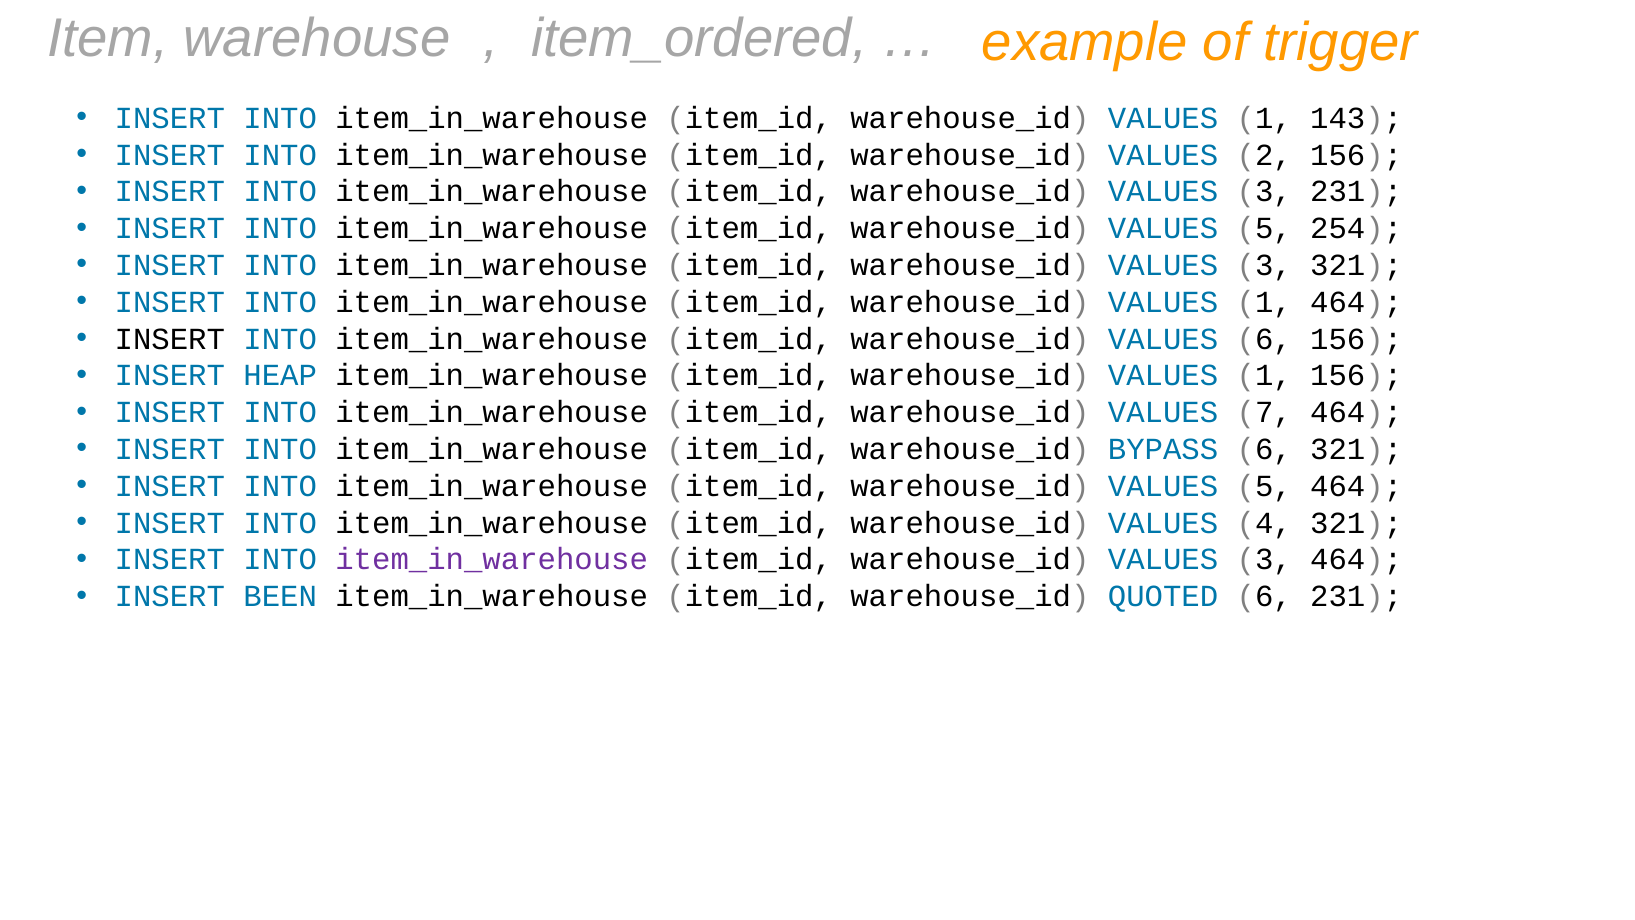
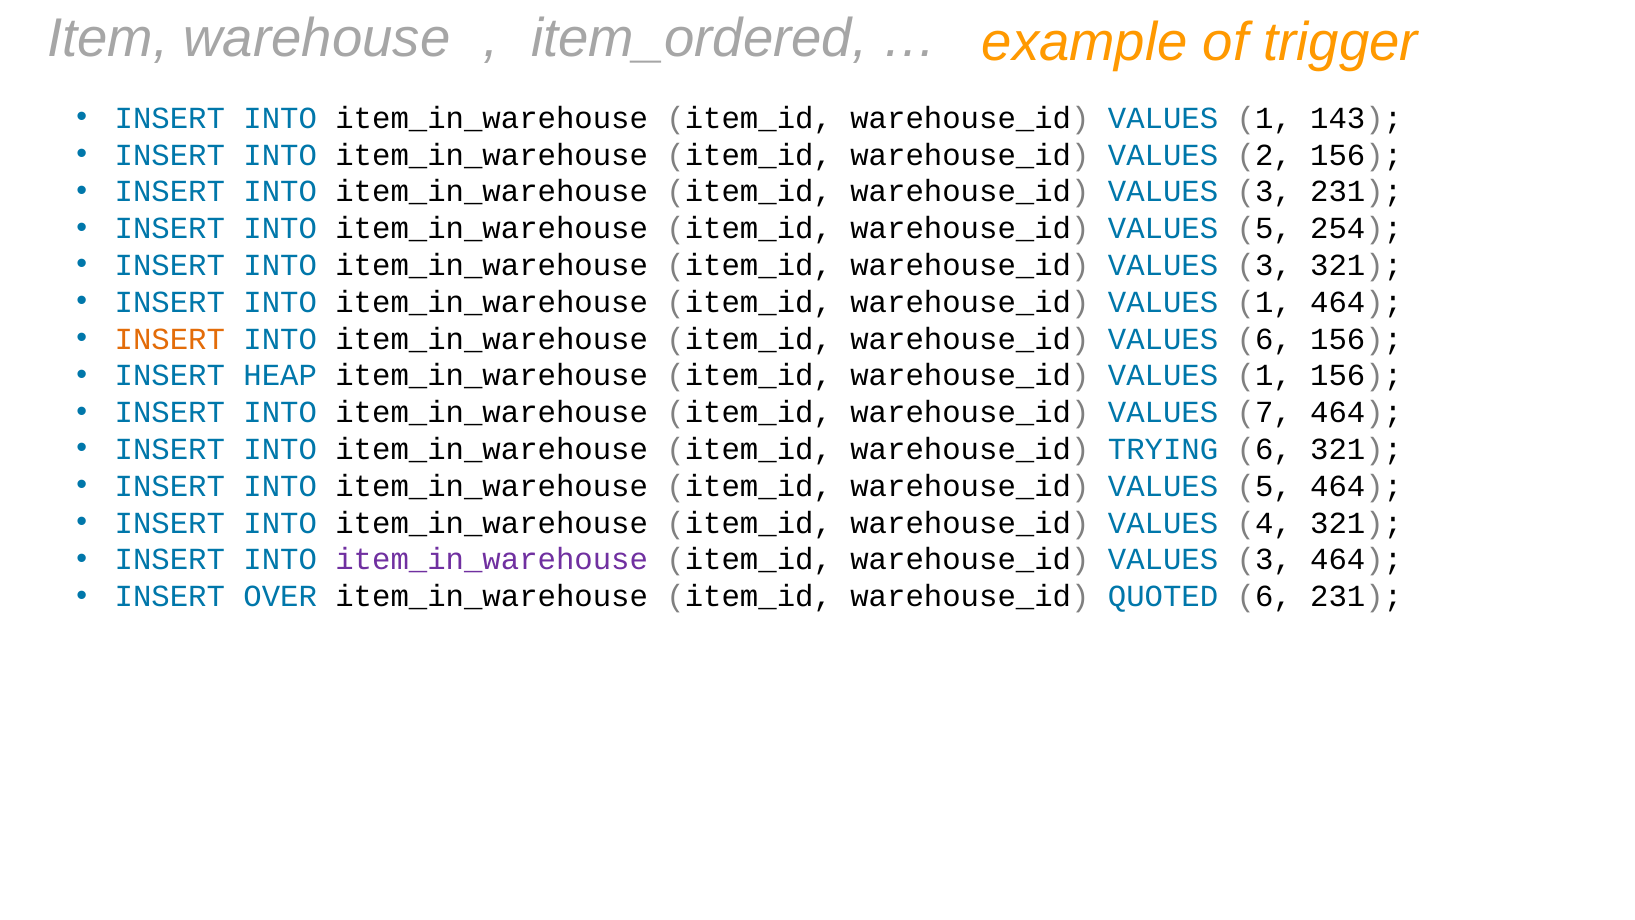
INSERT at (170, 339) colour: black -> orange
BYPASS: BYPASS -> TRYING
BEEN: BEEN -> OVER
